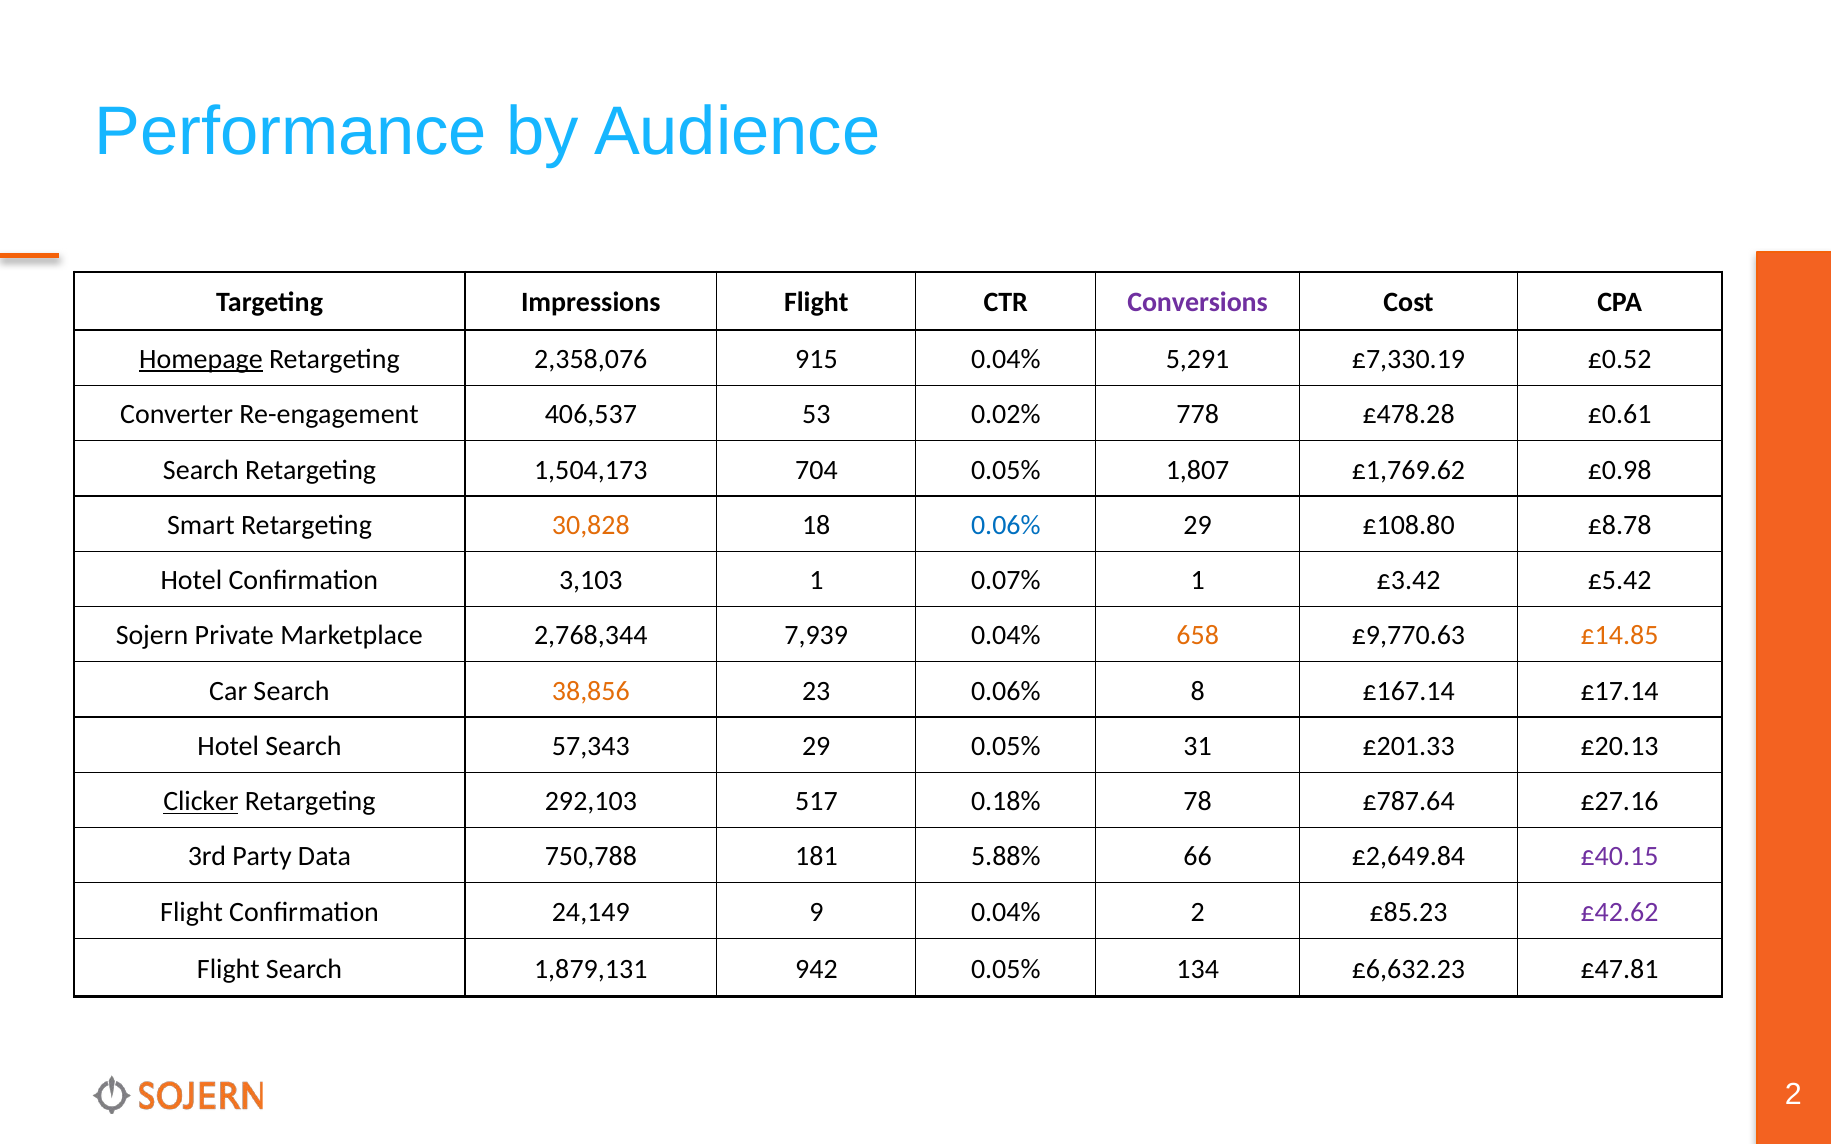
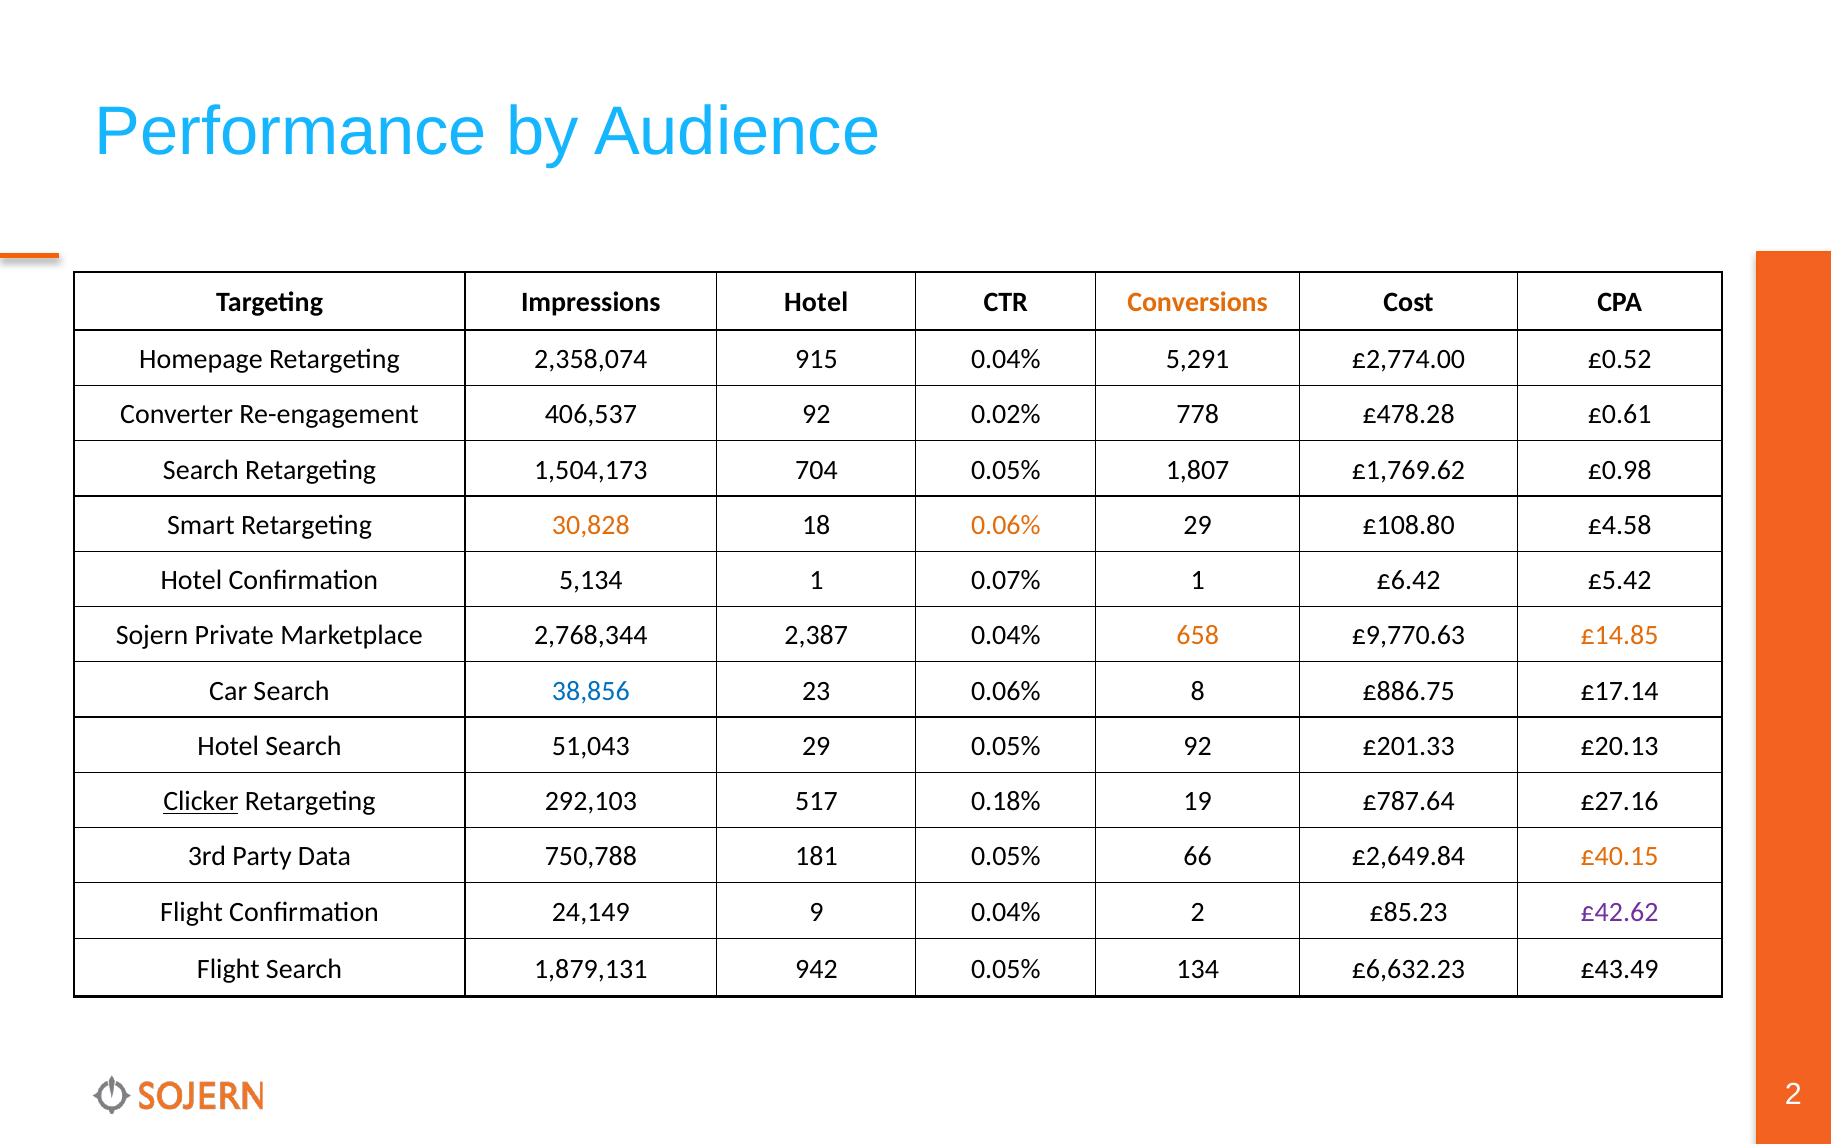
Impressions Flight: Flight -> Hotel
Conversions colour: purple -> orange
Homepage underline: present -> none
2,358,076: 2,358,076 -> 2,358,074
£7,330.19: £7,330.19 -> £2,774.00
406,537 53: 53 -> 92
0.06% at (1006, 525) colour: blue -> orange
£8.78: £8.78 -> £4.58
3,103: 3,103 -> 5,134
£3.42: £3.42 -> £6.42
7,939: 7,939 -> 2,387
38,856 colour: orange -> blue
£167.14: £167.14 -> £886.75
57,343: 57,343 -> 51,043
0.05% 31: 31 -> 92
78: 78 -> 19
181 5.88%: 5.88% -> 0.05%
£40.15 colour: purple -> orange
£47.81: £47.81 -> £43.49
